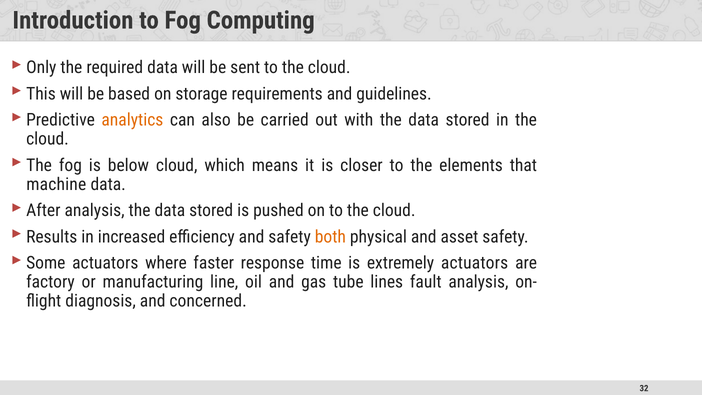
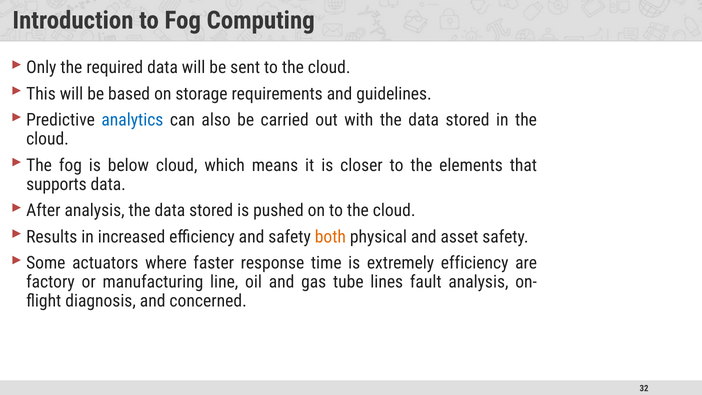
analytics colour: orange -> blue
machine: machine -> supports
extremely actuators: actuators -> efficiency
